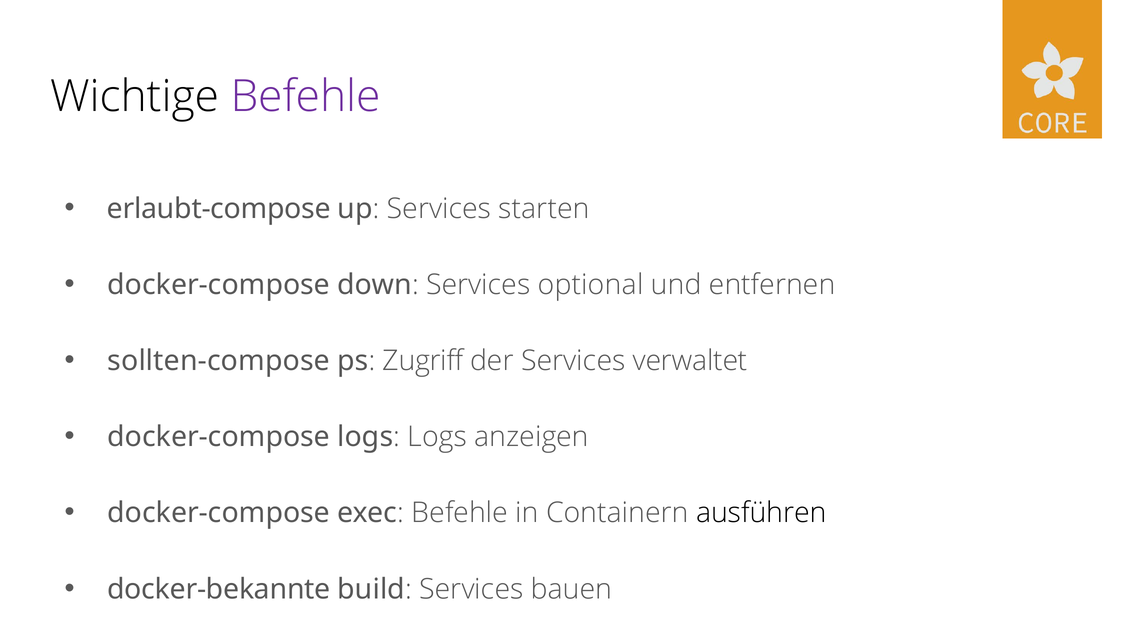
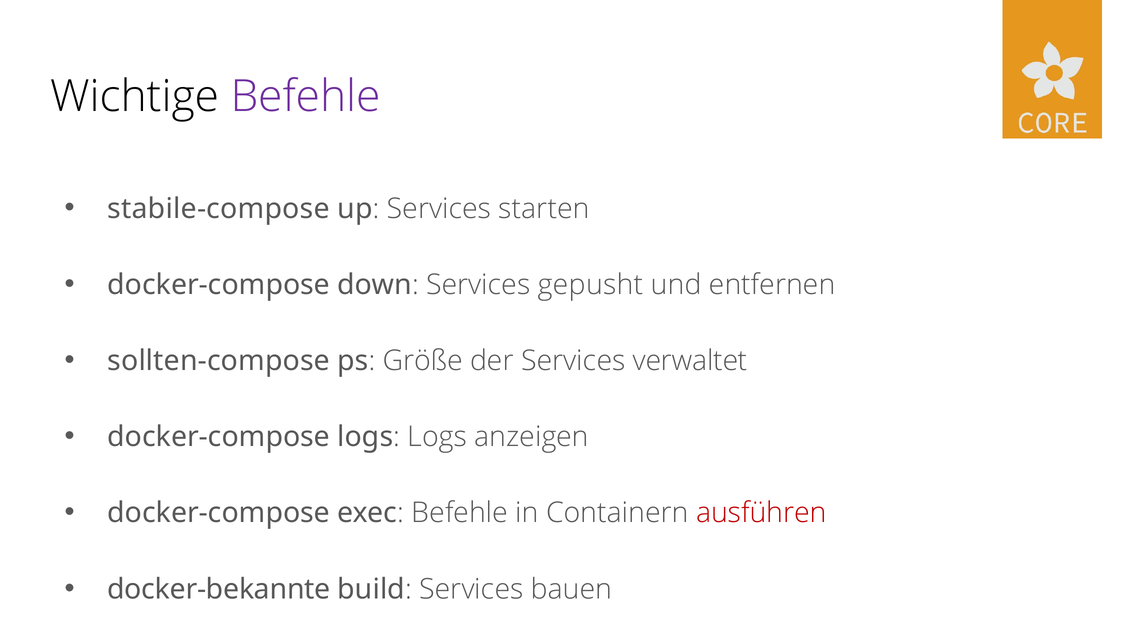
erlaubt-compose: erlaubt-compose -> stabile-compose
optional: optional -> gepusht
Zugriff: Zugriff -> Größe
ausführen colour: black -> red
